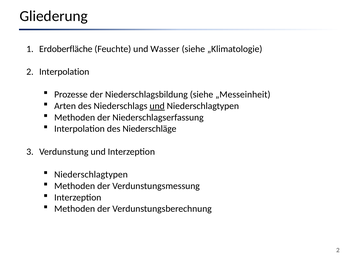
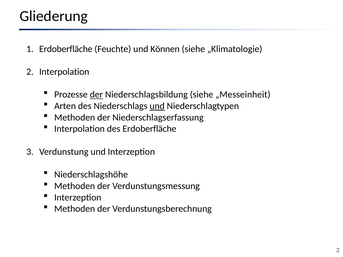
Wasser: Wasser -> Können
der at (96, 95) underline: none -> present
des Niederschläge: Niederschläge -> Erdoberfläche
Niederschlagtypen at (91, 175): Niederschlagtypen -> Niederschlagshöhe
